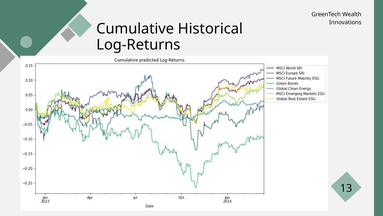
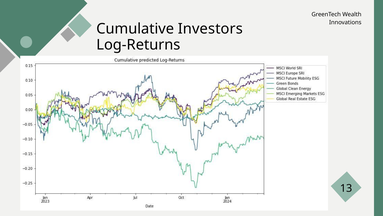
Historical: Historical -> Investors
